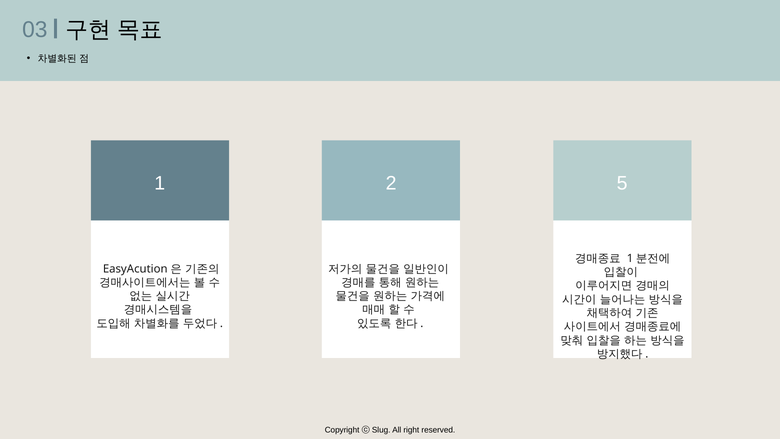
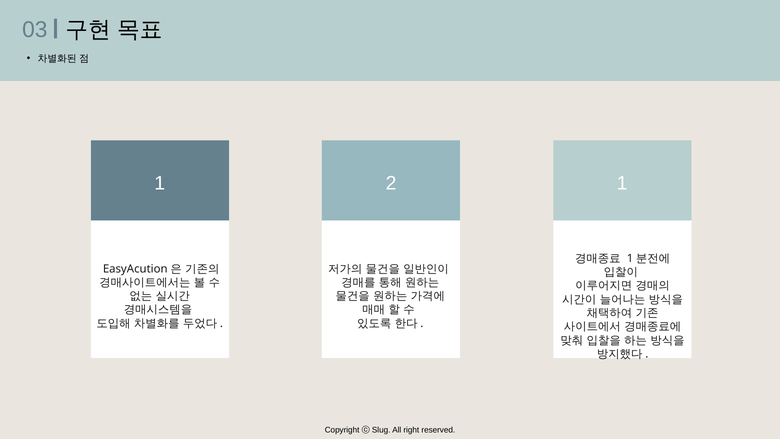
2 5: 5 -> 1
